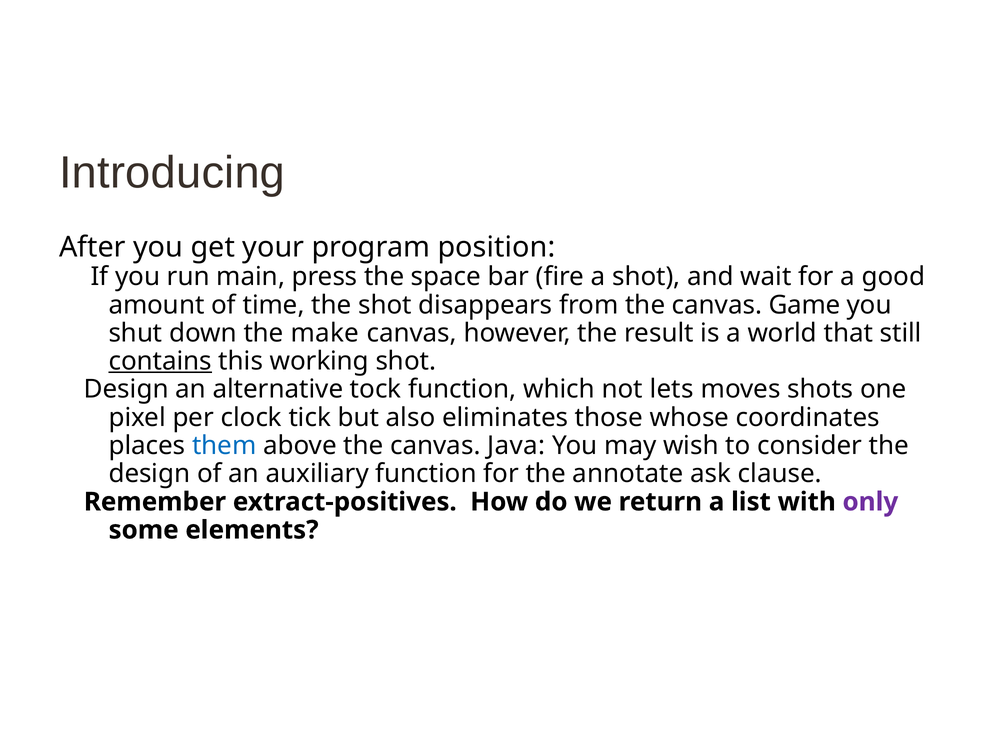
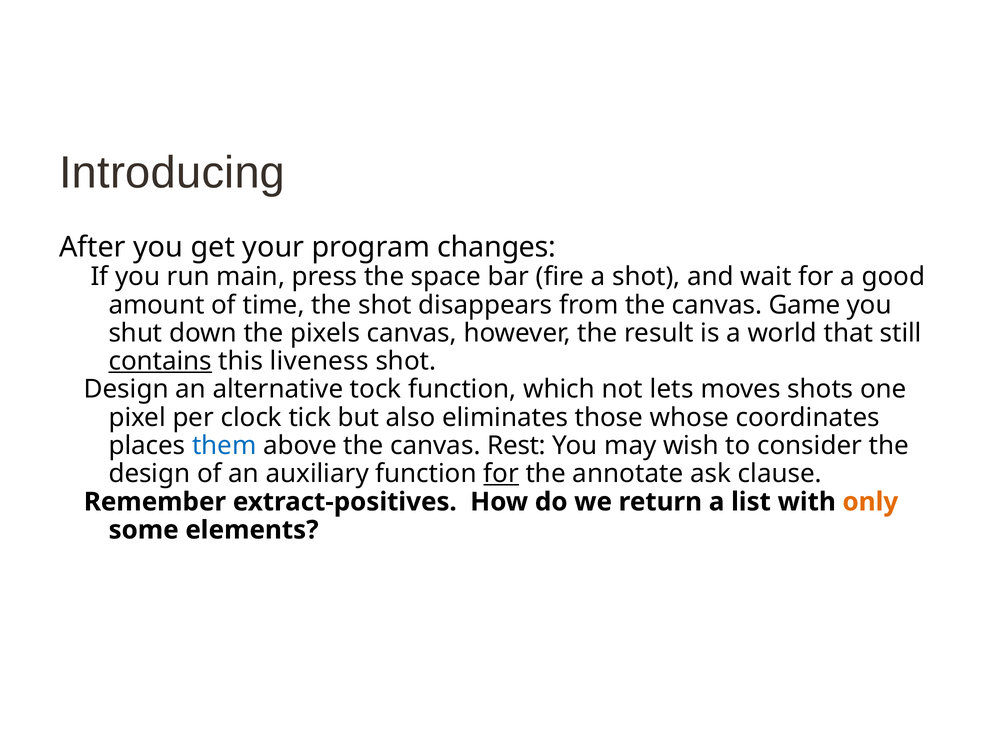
position: position -> changes
make: make -> pixels
working: working -> liveness
Java: Java -> Rest
for at (501, 474) underline: none -> present
only colour: purple -> orange
